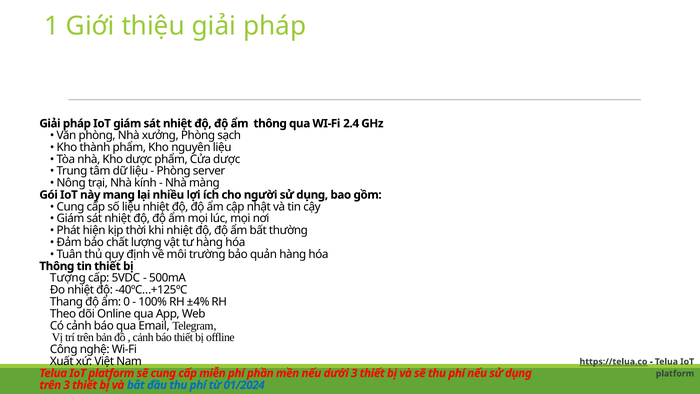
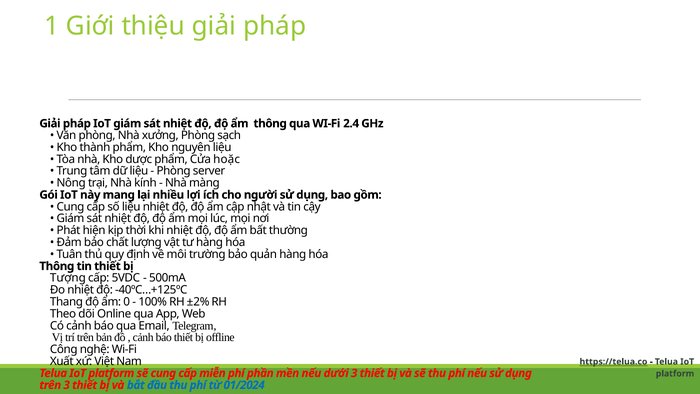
Cửa dược: dược -> hoặc
±4%: ±4% -> ±2%
